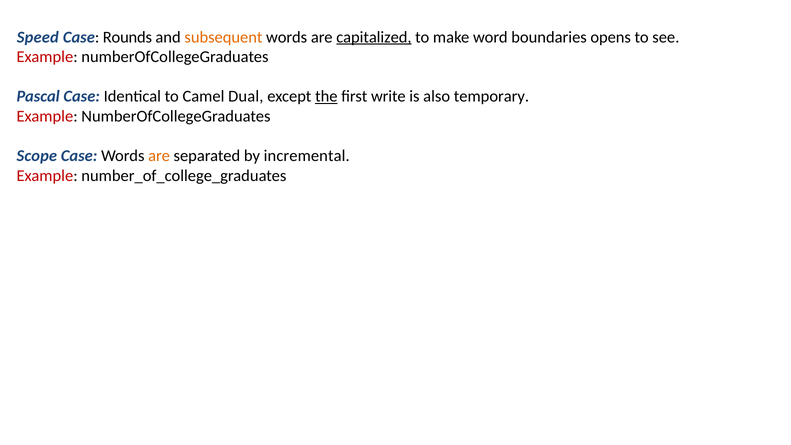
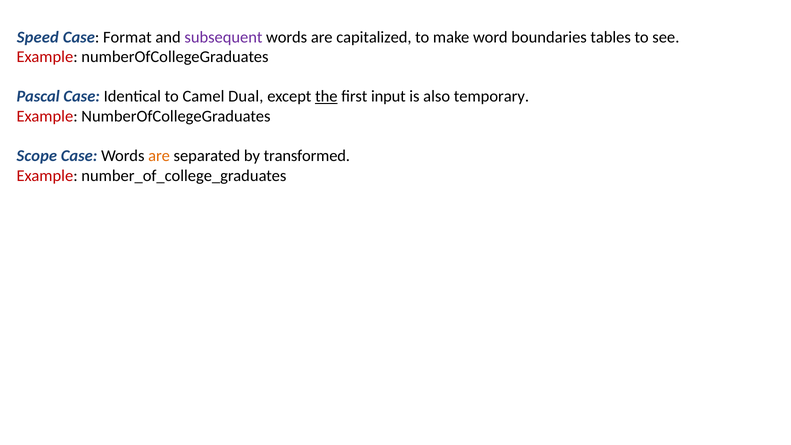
Rounds: Rounds -> Format
subsequent colour: orange -> purple
capitalized underline: present -> none
opens: opens -> tables
write: write -> input
incremental: incremental -> transformed
